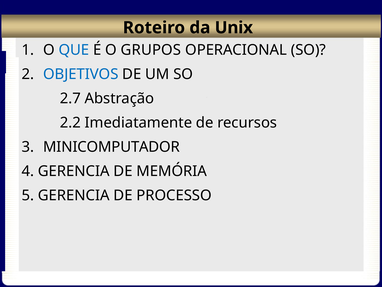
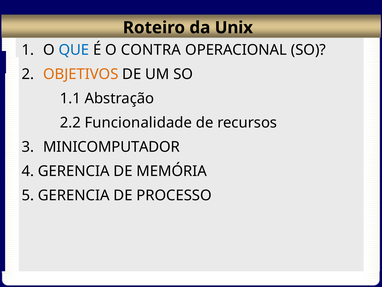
GRUPOS: GRUPOS -> CONTRA
OBJETIVOS colour: blue -> orange
2.7: 2.7 -> 1.1
Imediatamente: Imediatamente -> Funcionalidade
